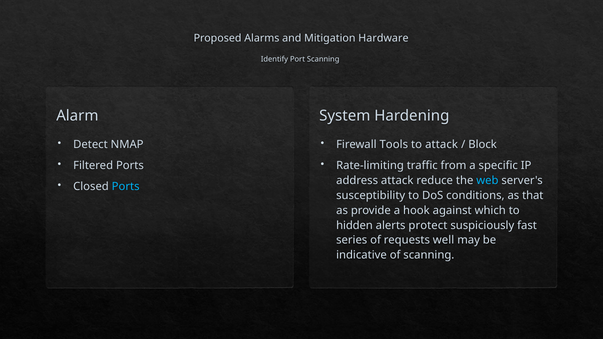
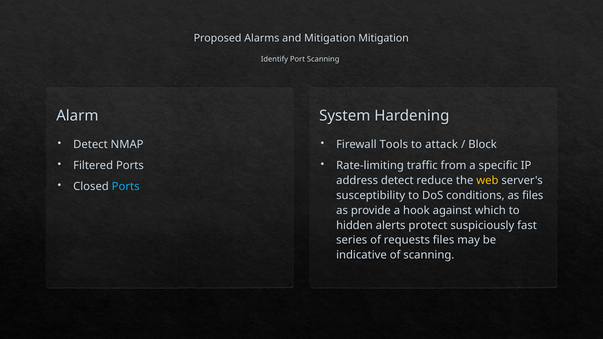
Mitigation Hardware: Hardware -> Mitigation
address attack: attack -> detect
web colour: light blue -> yellow
as that: that -> files
requests well: well -> files
